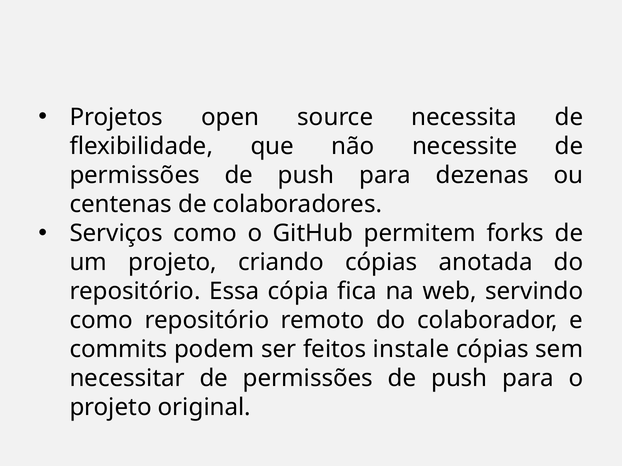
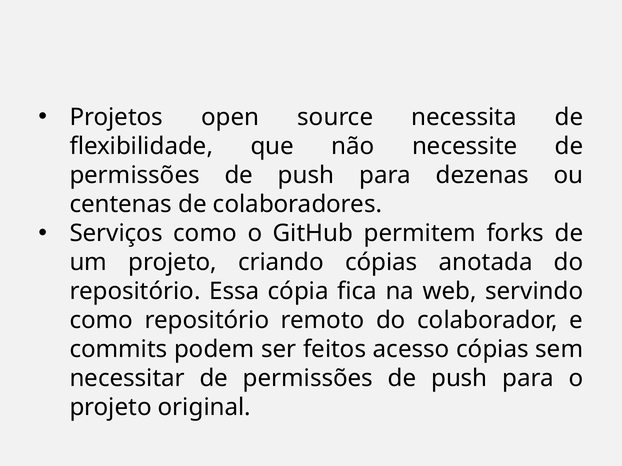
instale: instale -> acesso
